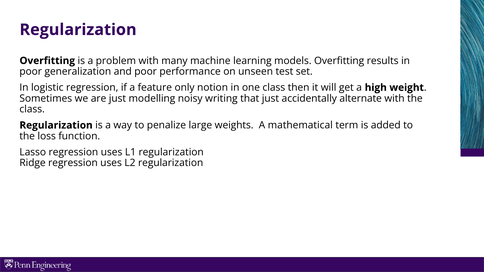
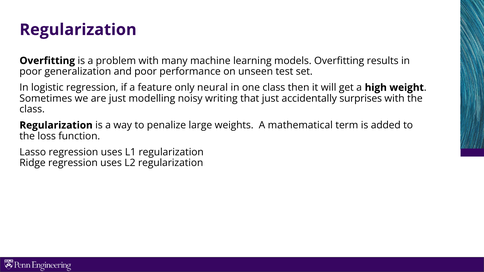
notion: notion -> neural
alternate: alternate -> surprises
